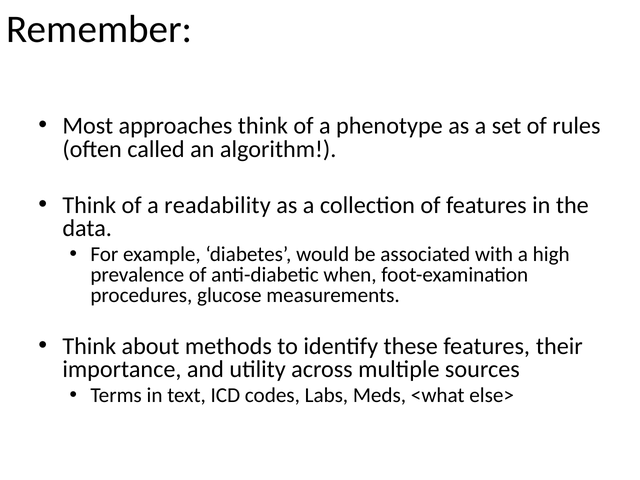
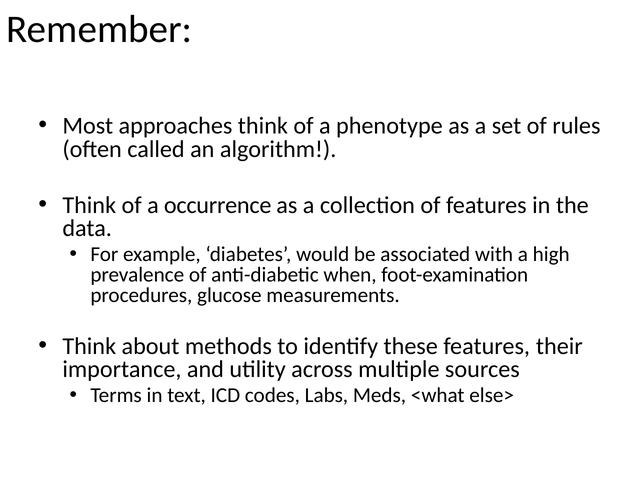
readability: readability -> occurrence
